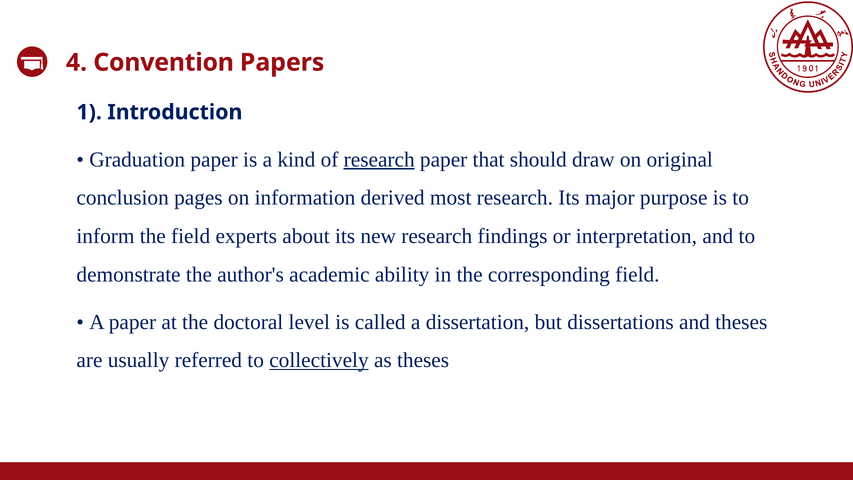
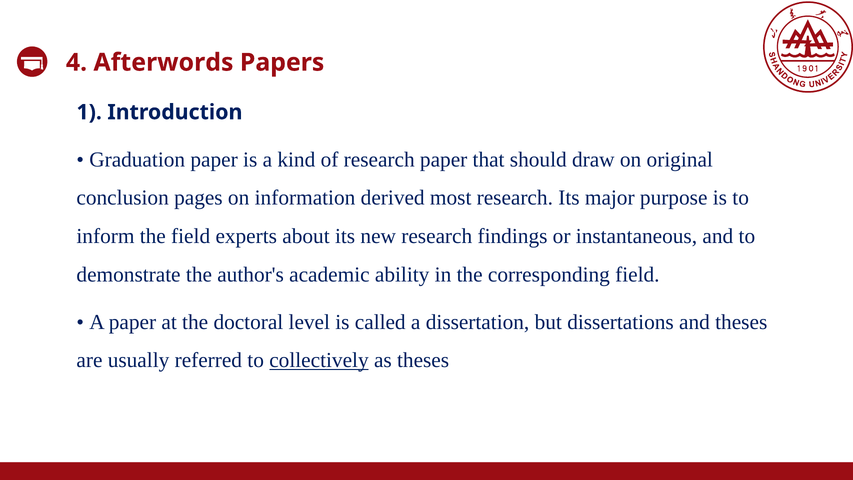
Convention: Convention -> Afterwords
research at (379, 159) underline: present -> none
interpretation: interpretation -> instantaneous
